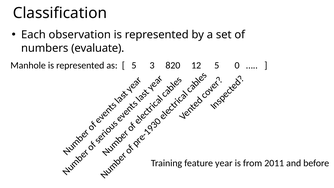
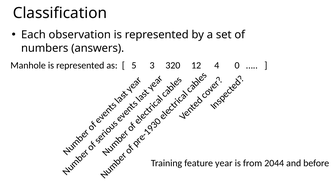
evaluate: evaluate -> answers
820: 820 -> 320
12 5: 5 -> 4
2011: 2011 -> 2044
